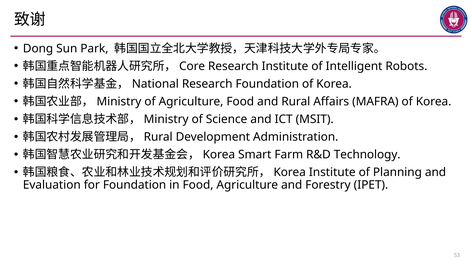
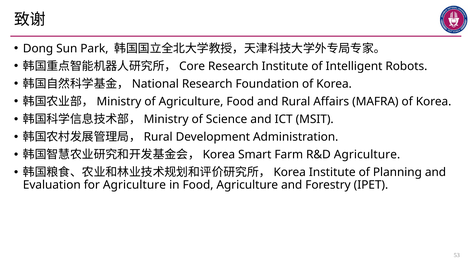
R&D Technology: Technology -> Agriculture
for Foundation: Foundation -> Agriculture
